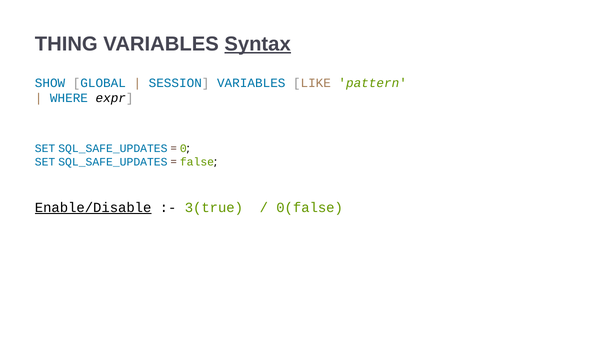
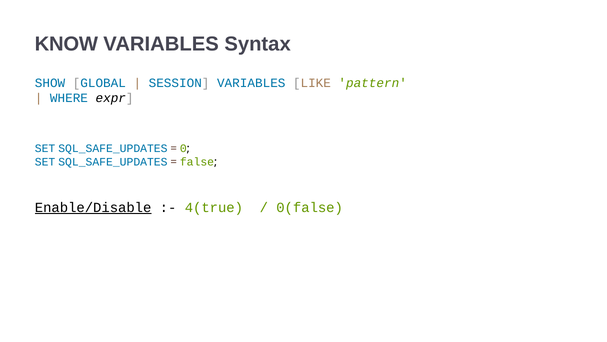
THING: THING -> KNOW
Syntax underline: present -> none
3(true: 3(true -> 4(true
